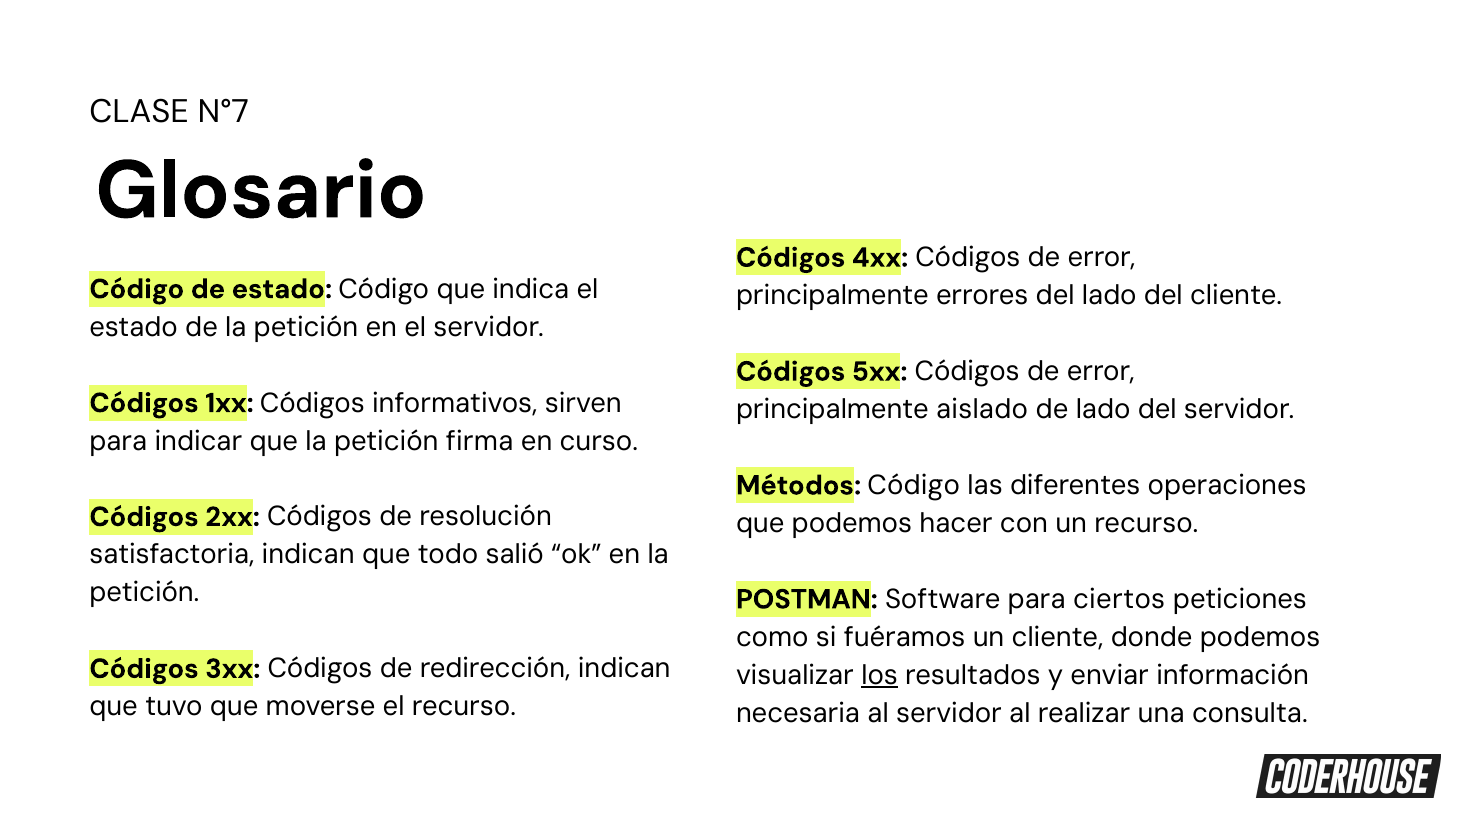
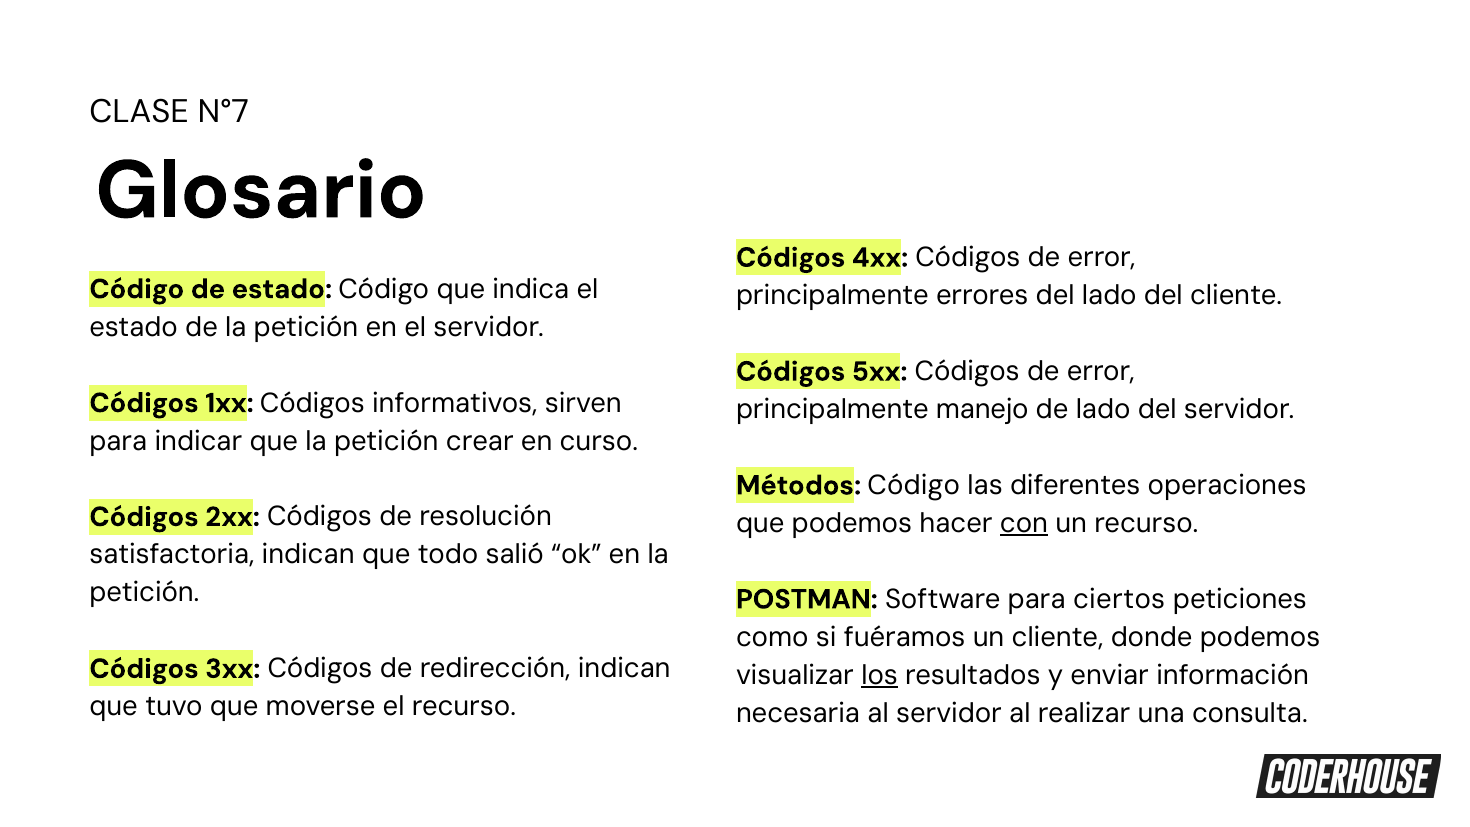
aislado: aislado -> manejo
firma: firma -> crear
con underline: none -> present
